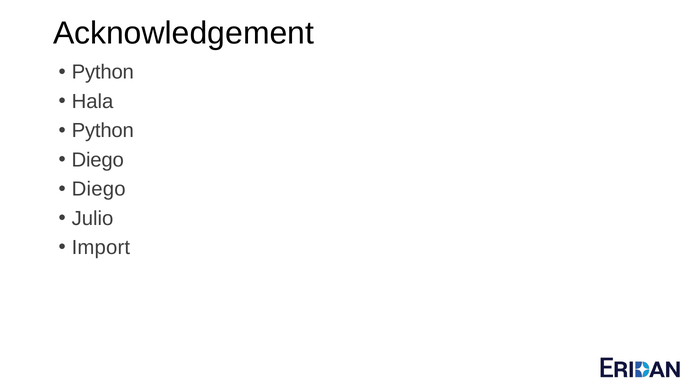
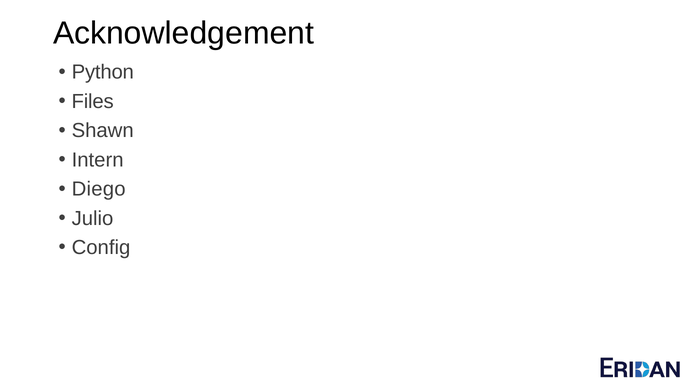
Hala: Hala -> Files
Python at (103, 131): Python -> Shawn
Diego at (98, 160): Diego -> Intern
Import: Import -> Config
